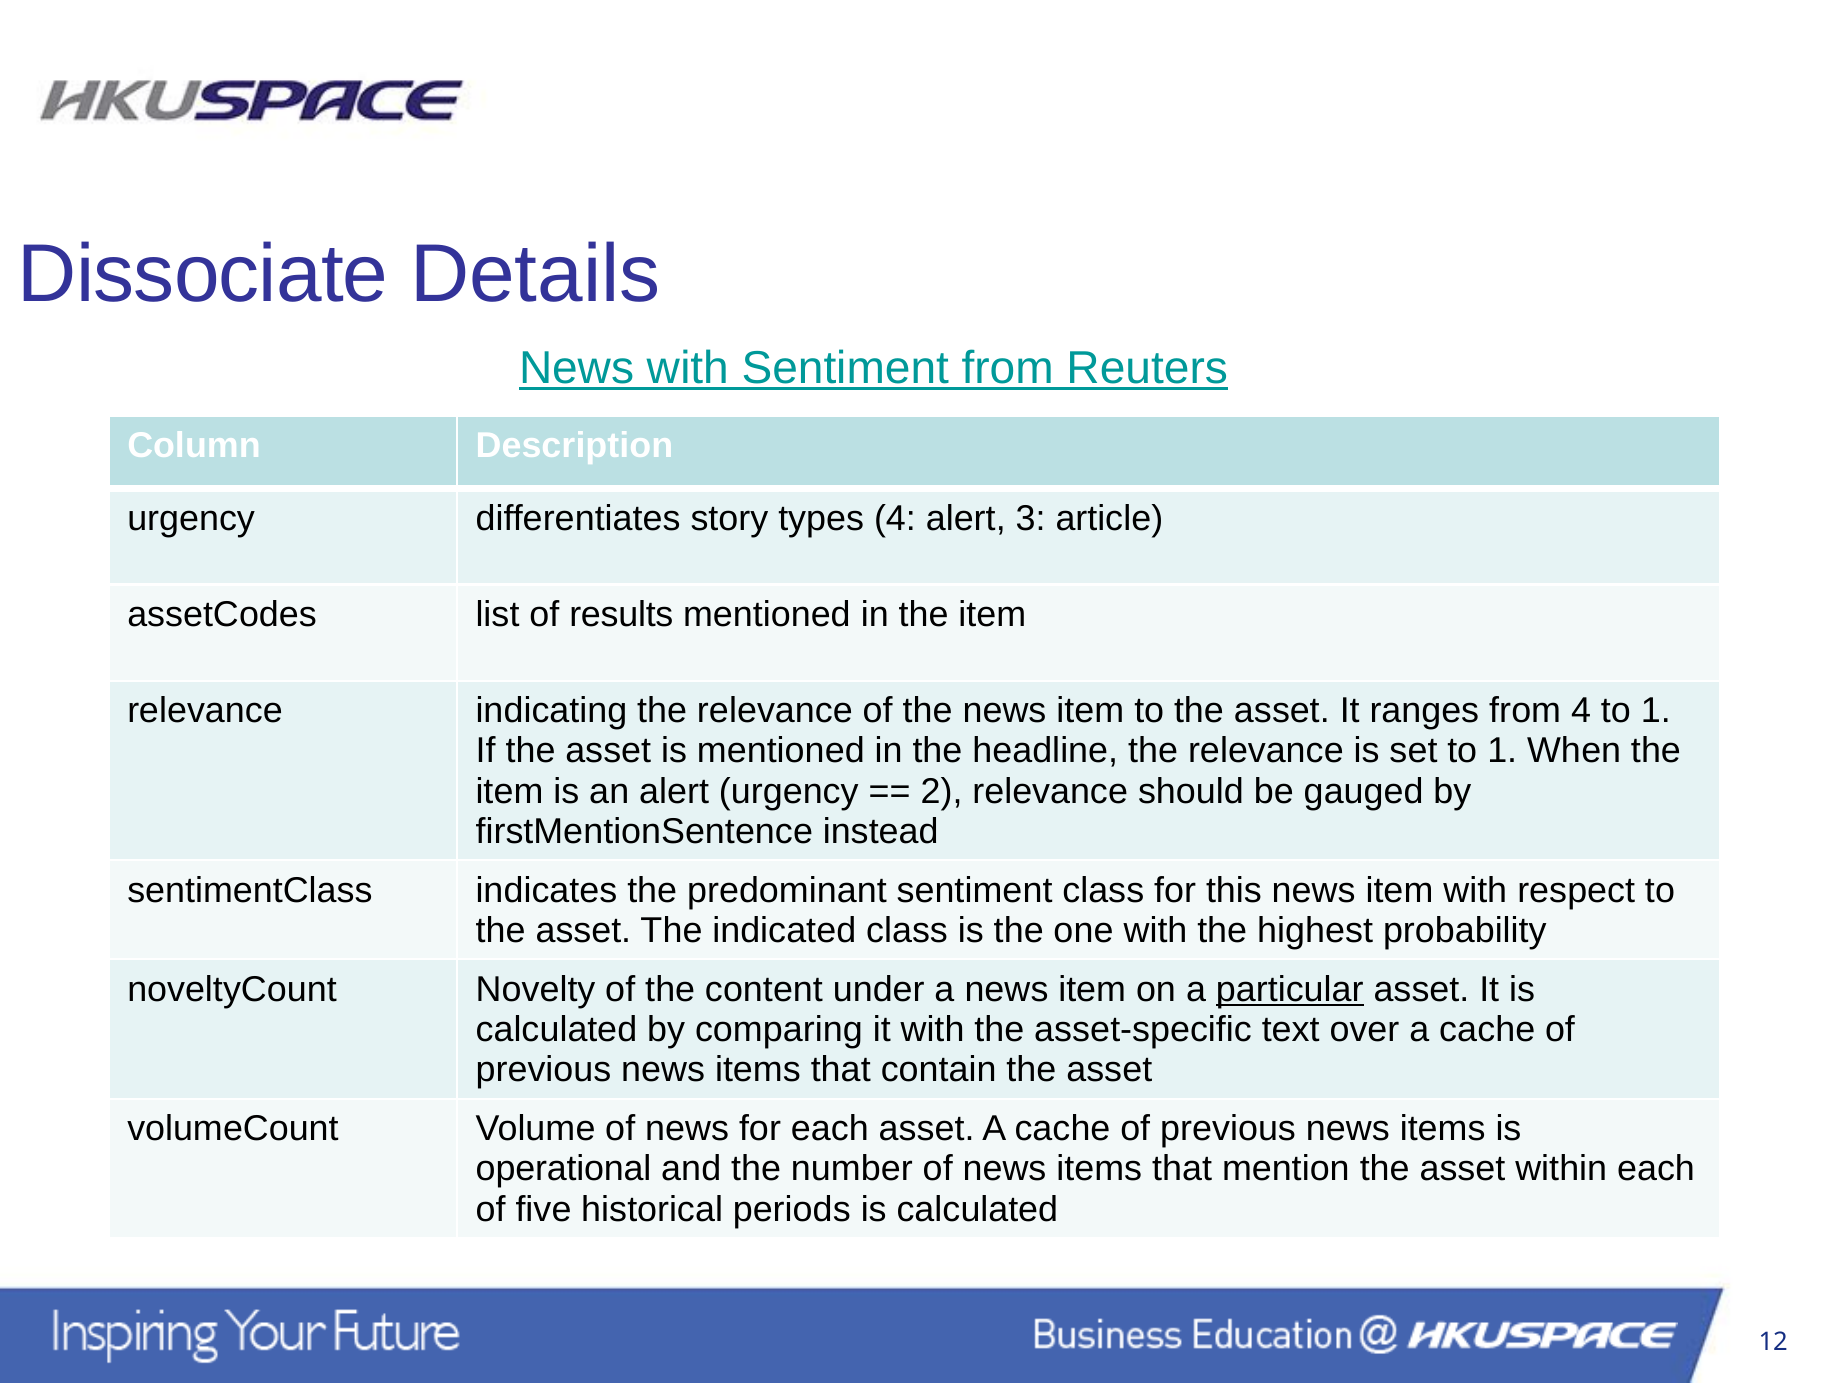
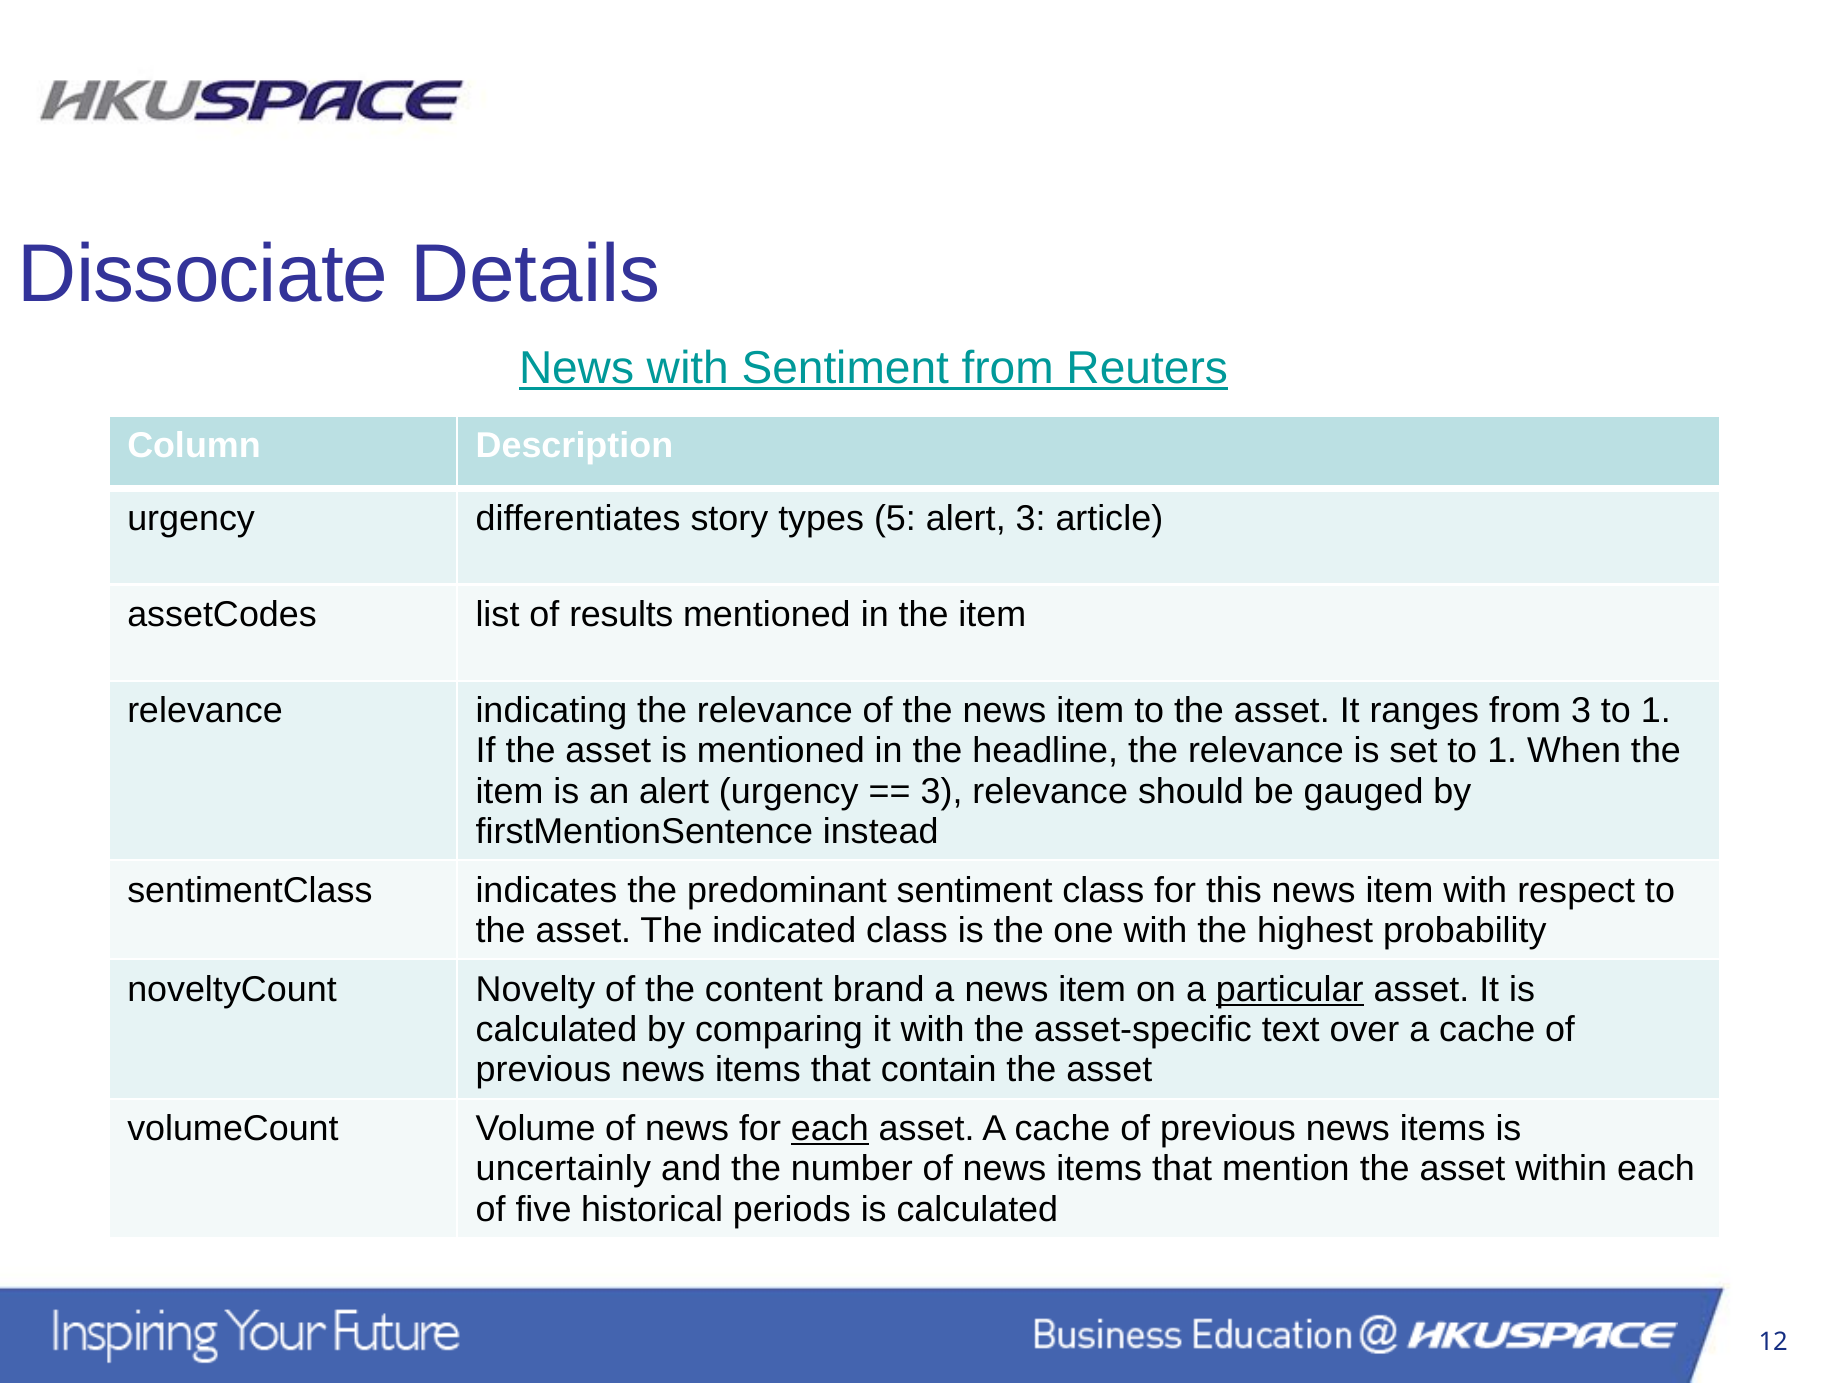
types 4: 4 -> 5
from 4: 4 -> 3
2 at (942, 791): 2 -> 3
under: under -> brand
each at (830, 1129) underline: none -> present
operational: operational -> uncertainly
